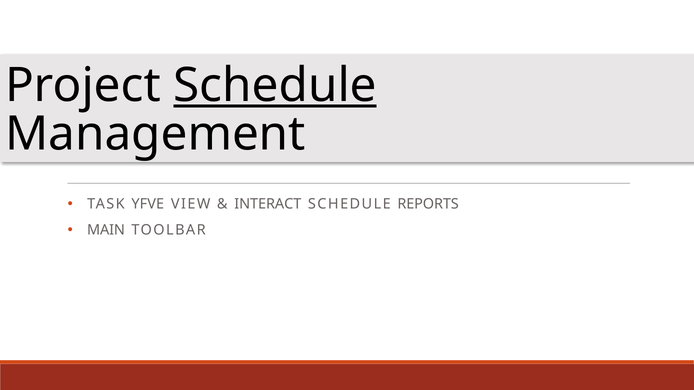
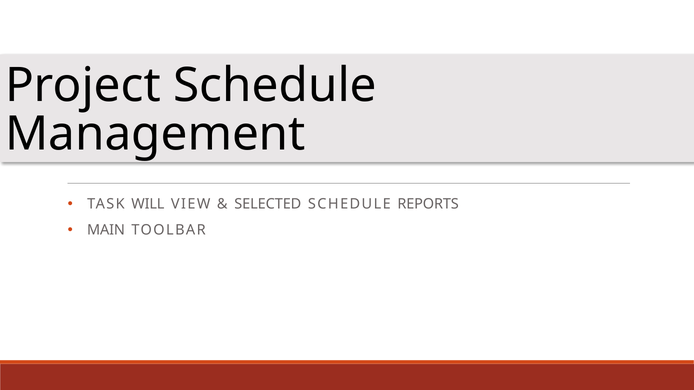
Schedule at (275, 86) underline: present -> none
YFVE: YFVE -> WILL
INTERACT: INTERACT -> SELECTED
